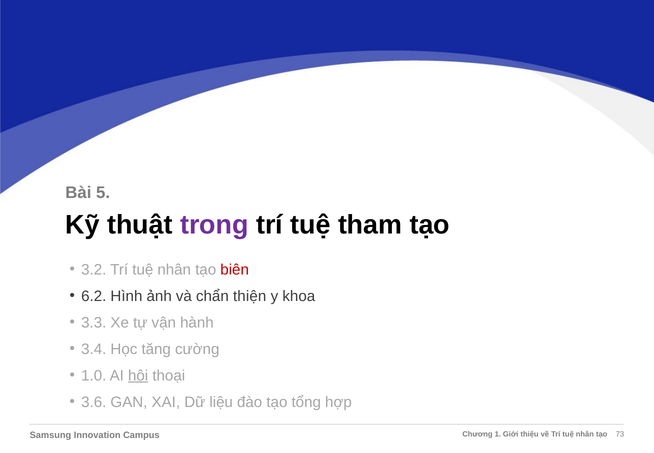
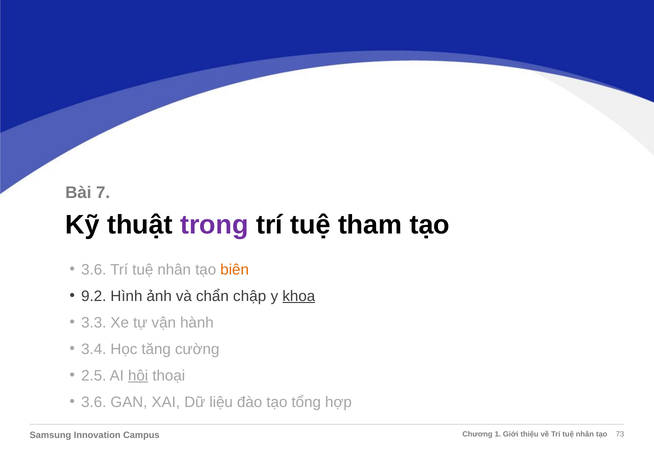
5: 5 -> 7
3.2 at (94, 270): 3.2 -> 3.6
biên colour: red -> orange
6.2: 6.2 -> 9.2
thiện: thiện -> chập
khoa underline: none -> present
1.0: 1.0 -> 2.5
